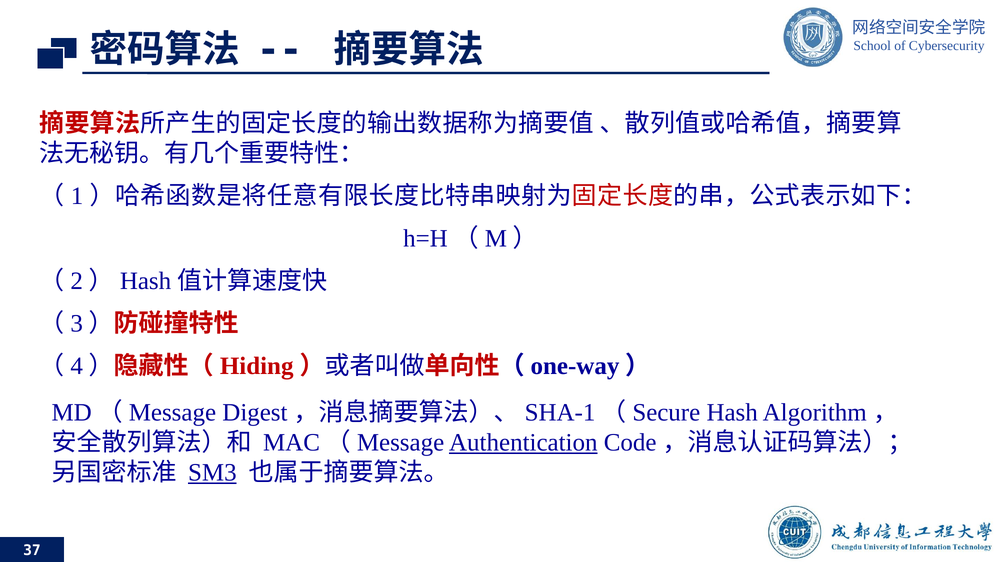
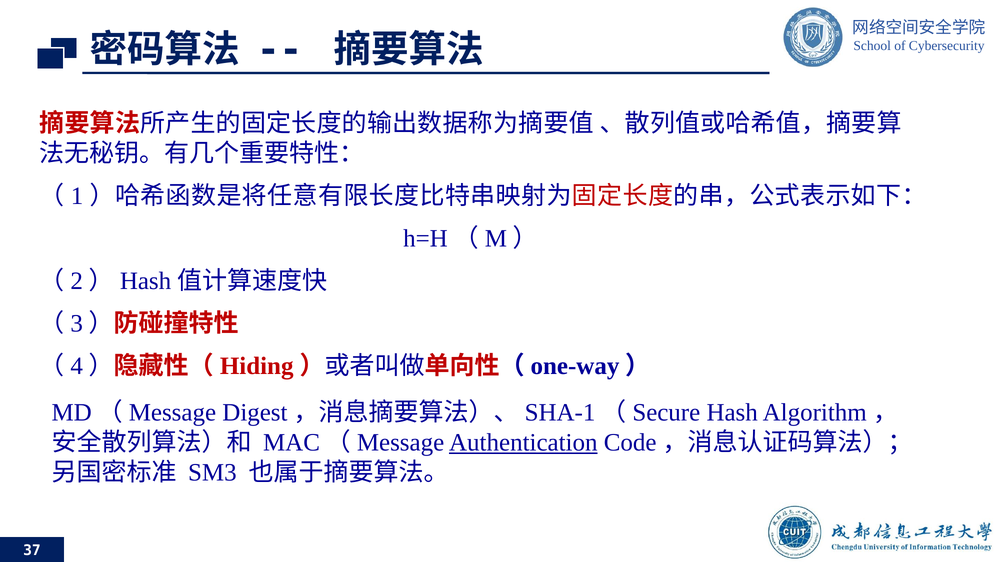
SM3 underline: present -> none
